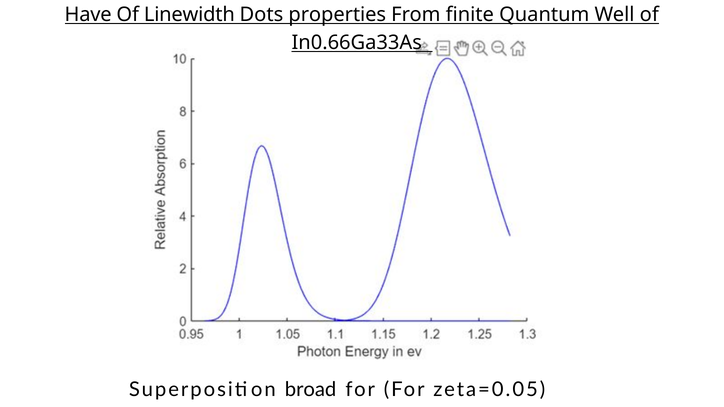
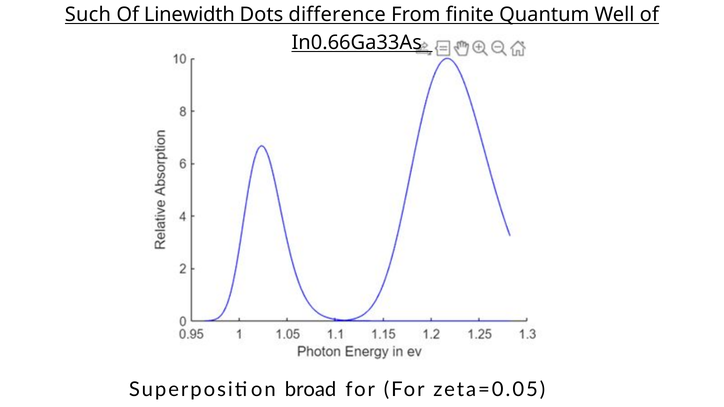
Have: Have -> Such
properties: properties -> difference
